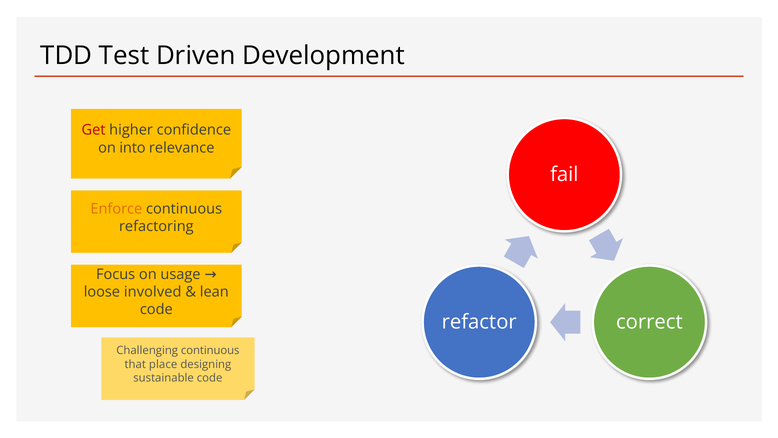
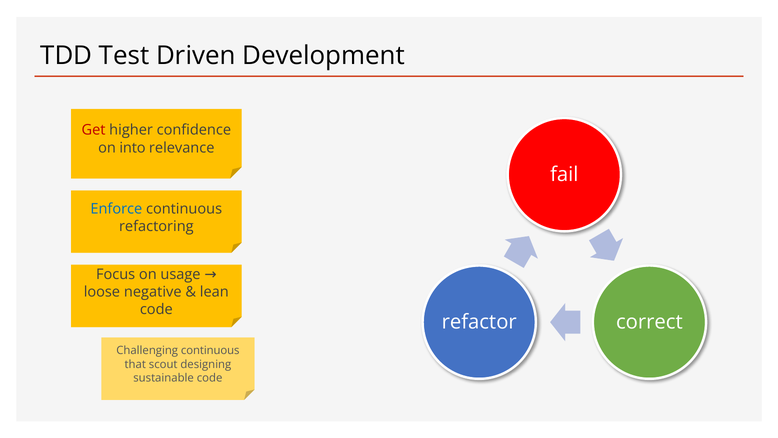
Enforce colour: orange -> blue
involved: involved -> negative
place: place -> scout
